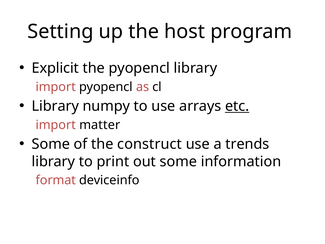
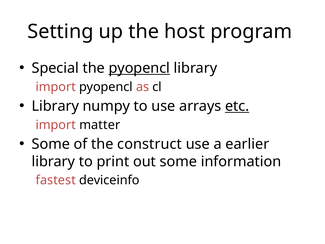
Explicit: Explicit -> Special
pyopencl at (139, 68) underline: none -> present
trends: trends -> earlier
format: format -> fastest
